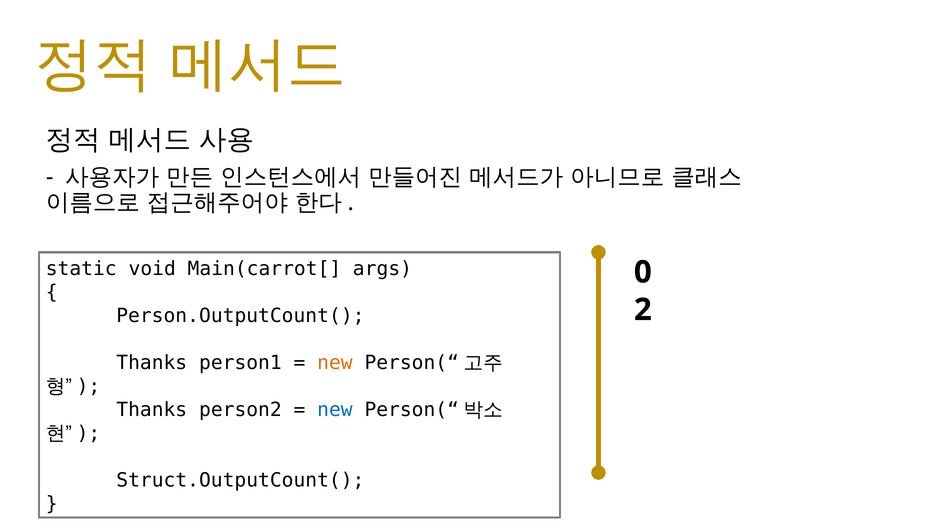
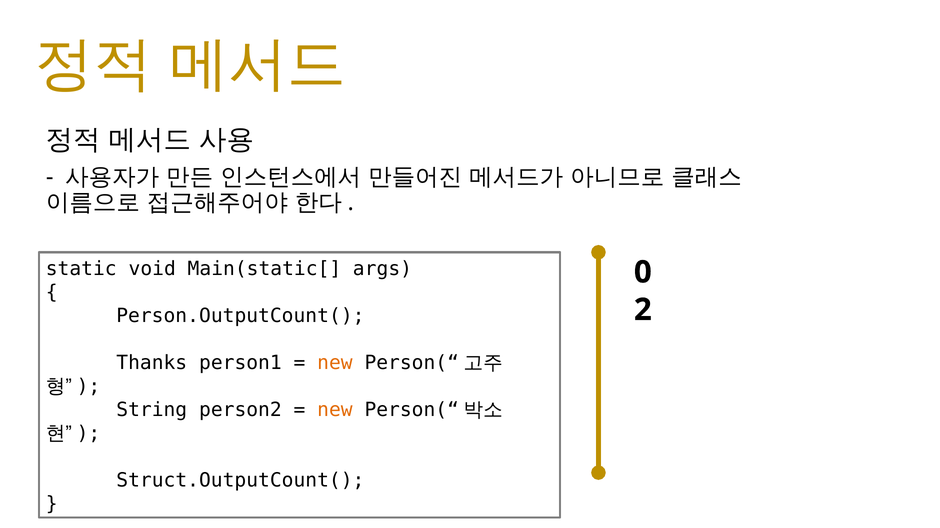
Main(carrot[: Main(carrot[ -> Main(static[
Thanks at (152, 410): Thanks -> String
new at (335, 410) colour: blue -> orange
